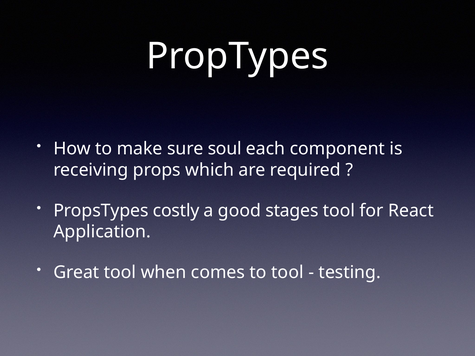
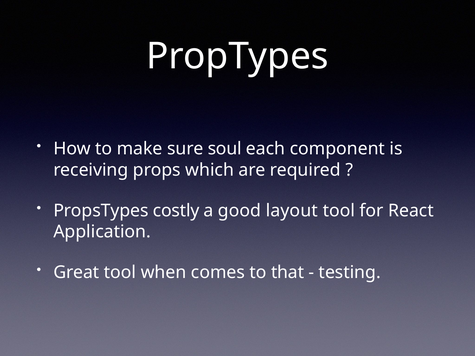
stages: stages -> layout
to tool: tool -> that
